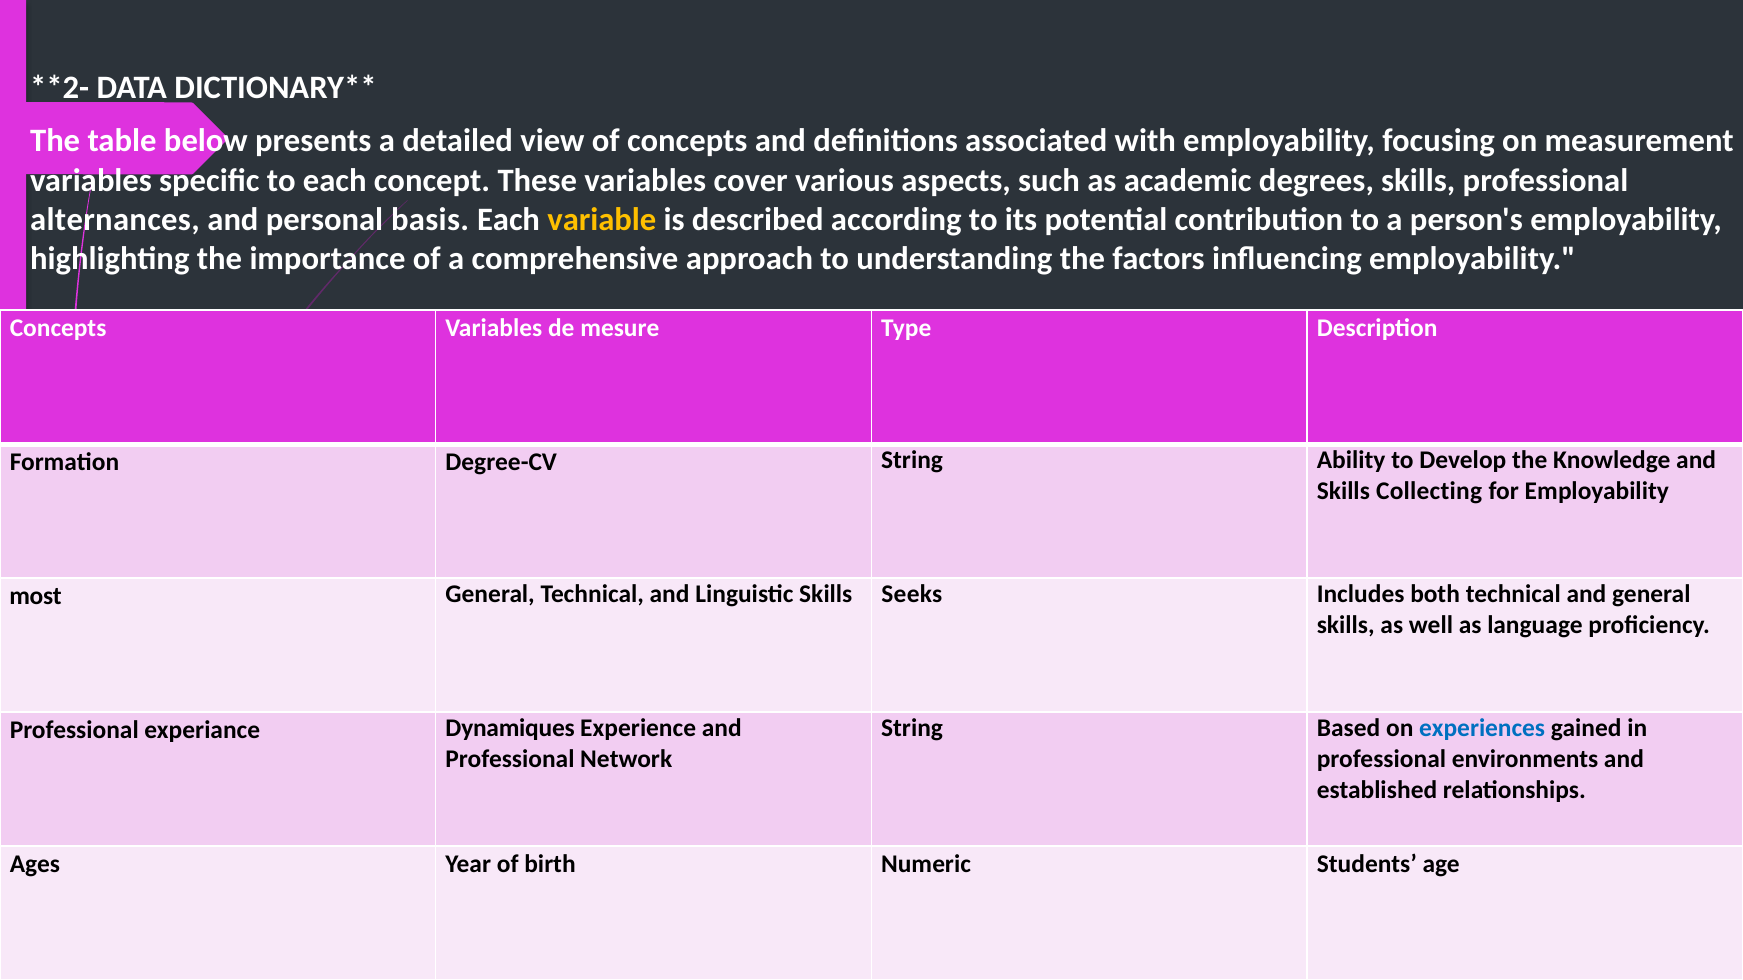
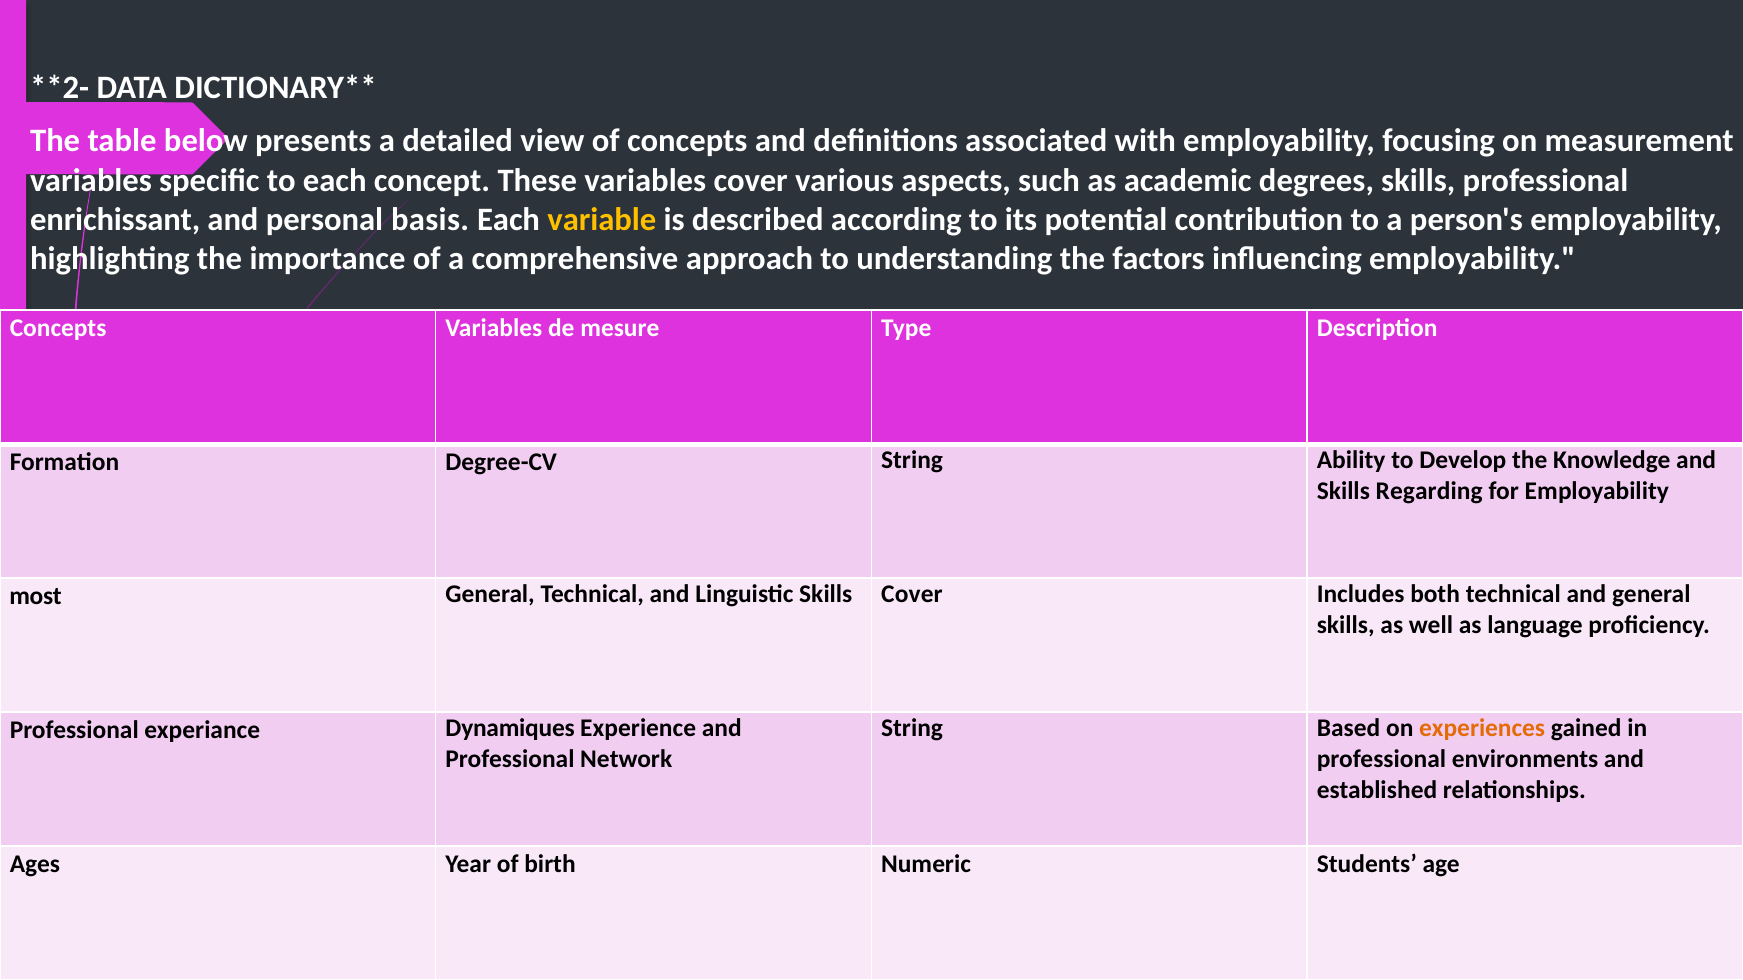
alternances: alternances -> enrichissant
Collecting: Collecting -> Regarding
Skills Seeks: Seeks -> Cover
experiences colour: blue -> orange
